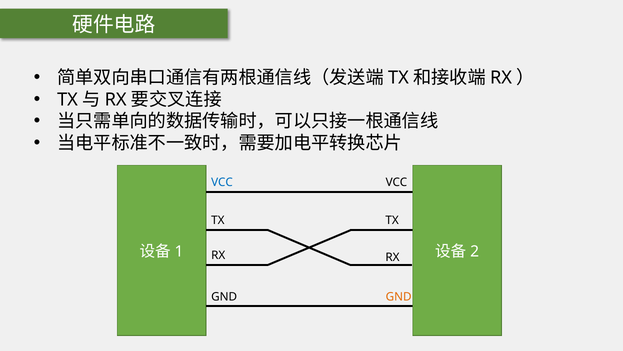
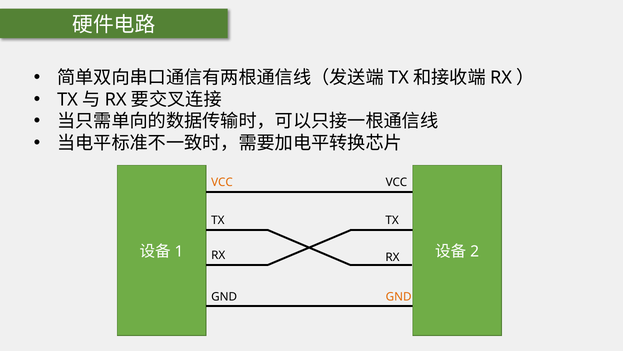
VCC at (222, 182) colour: blue -> orange
